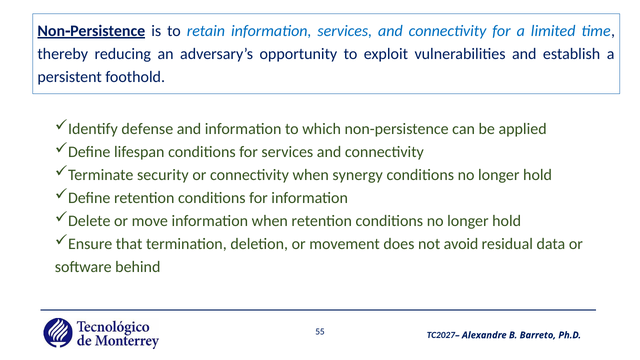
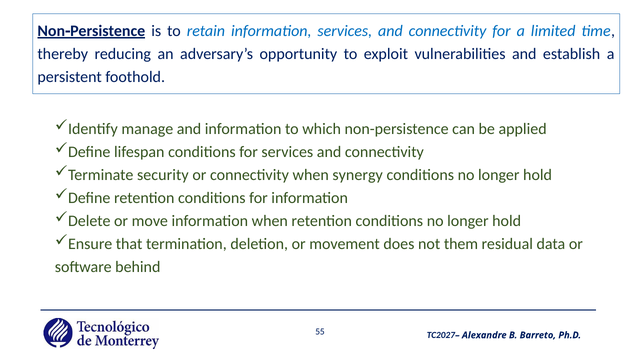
defense: defense -> manage
avoid: avoid -> them
